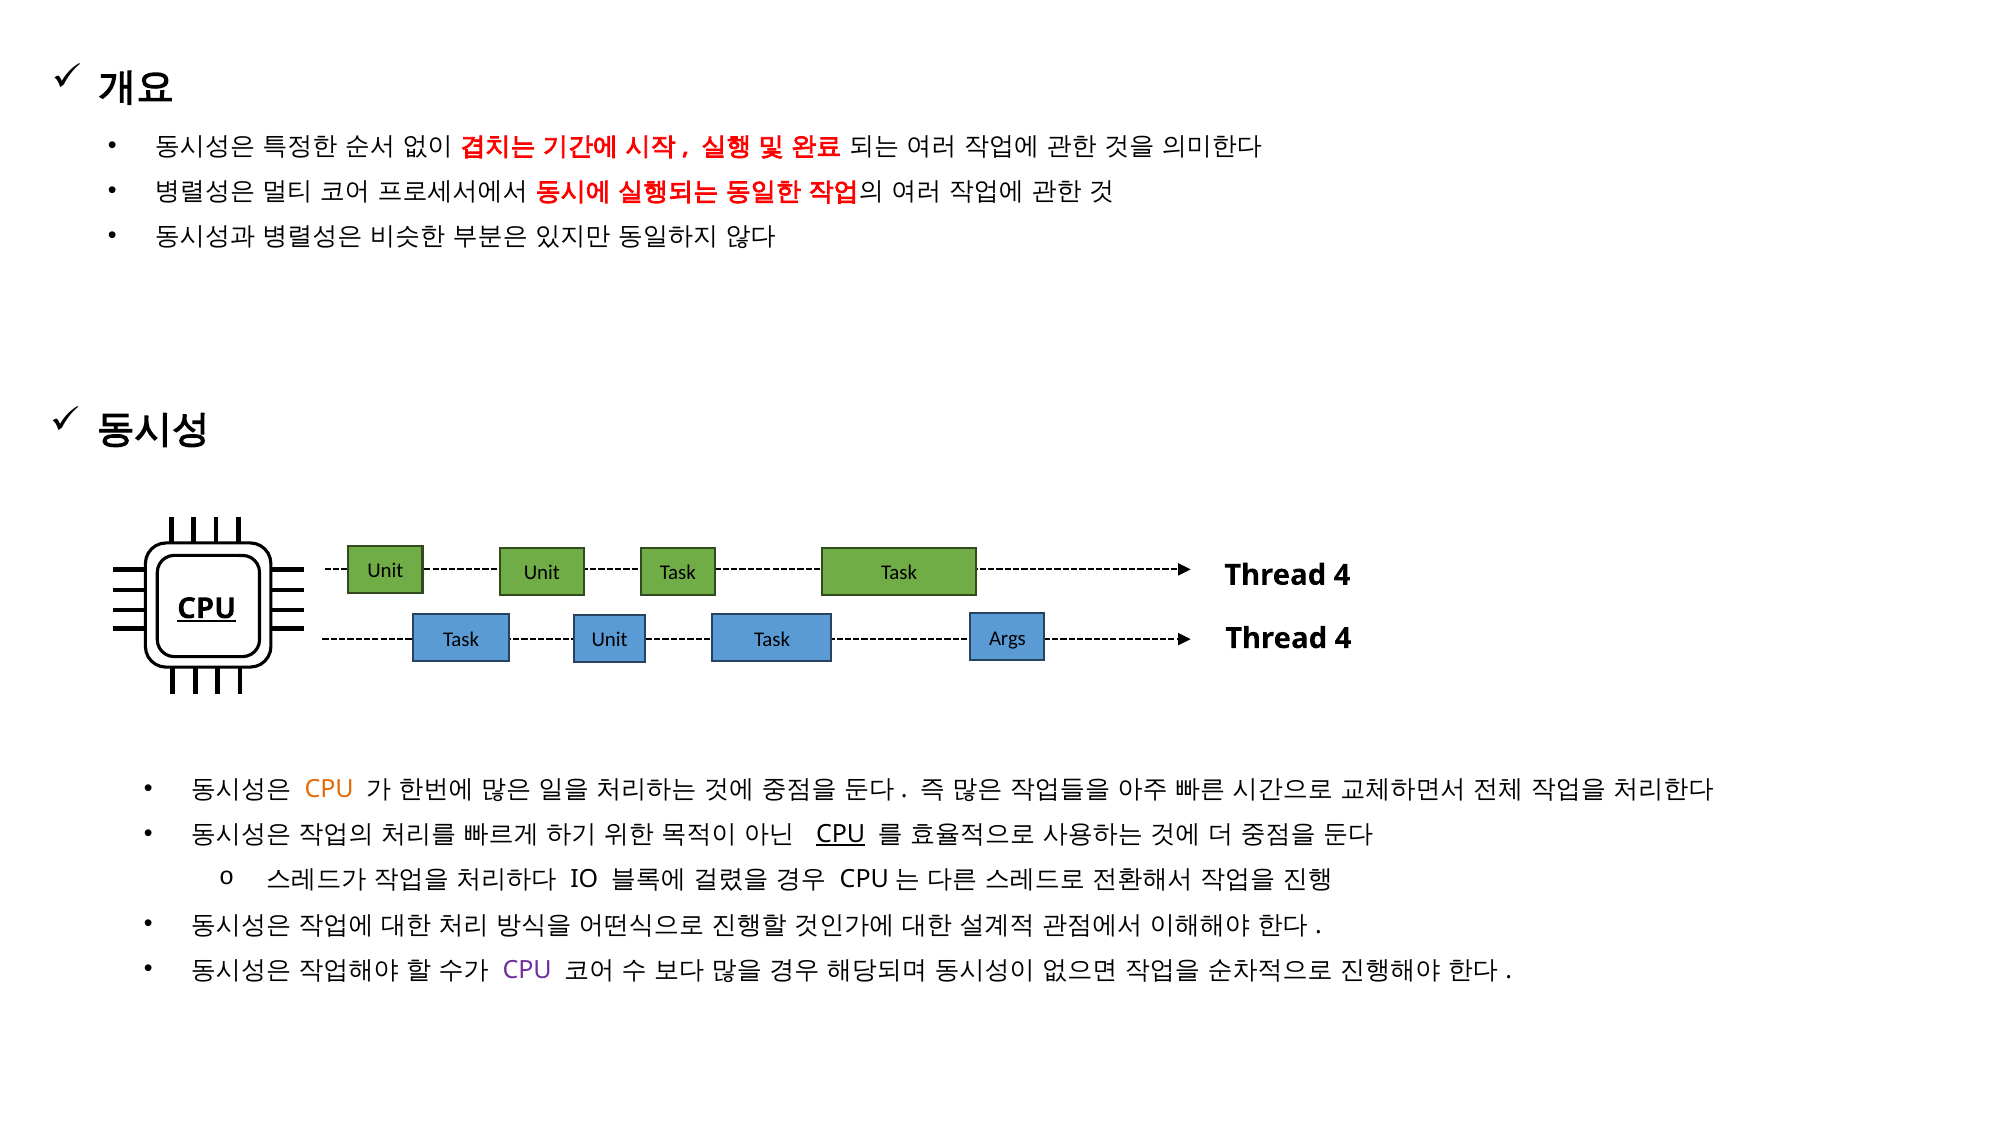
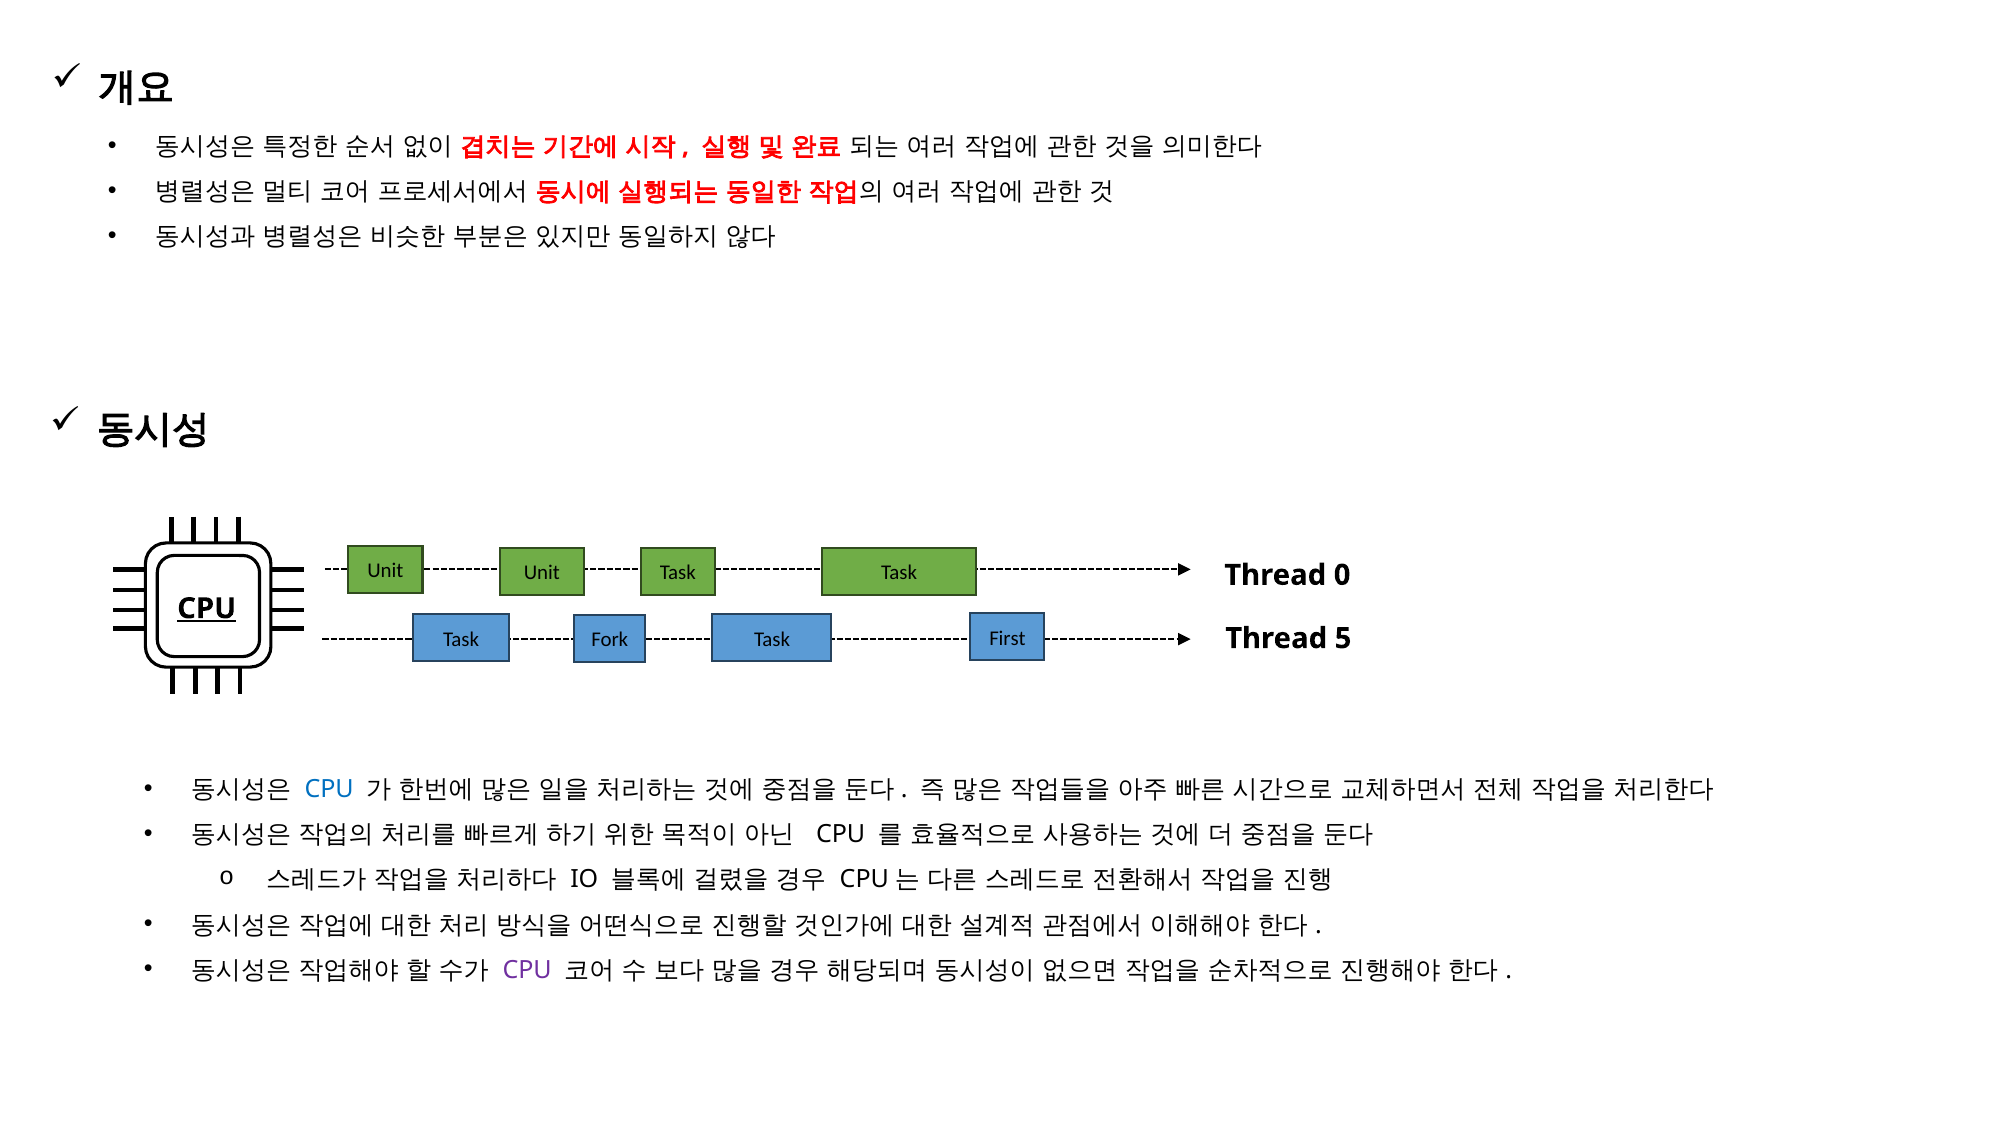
4 at (1342, 575): 4 -> 0
Unit at (610, 639): Unit -> Fork
Args: Args -> First
4 at (1343, 638): 4 -> 5
CPU at (329, 789) colour: orange -> blue
CPU at (841, 834) underline: present -> none
